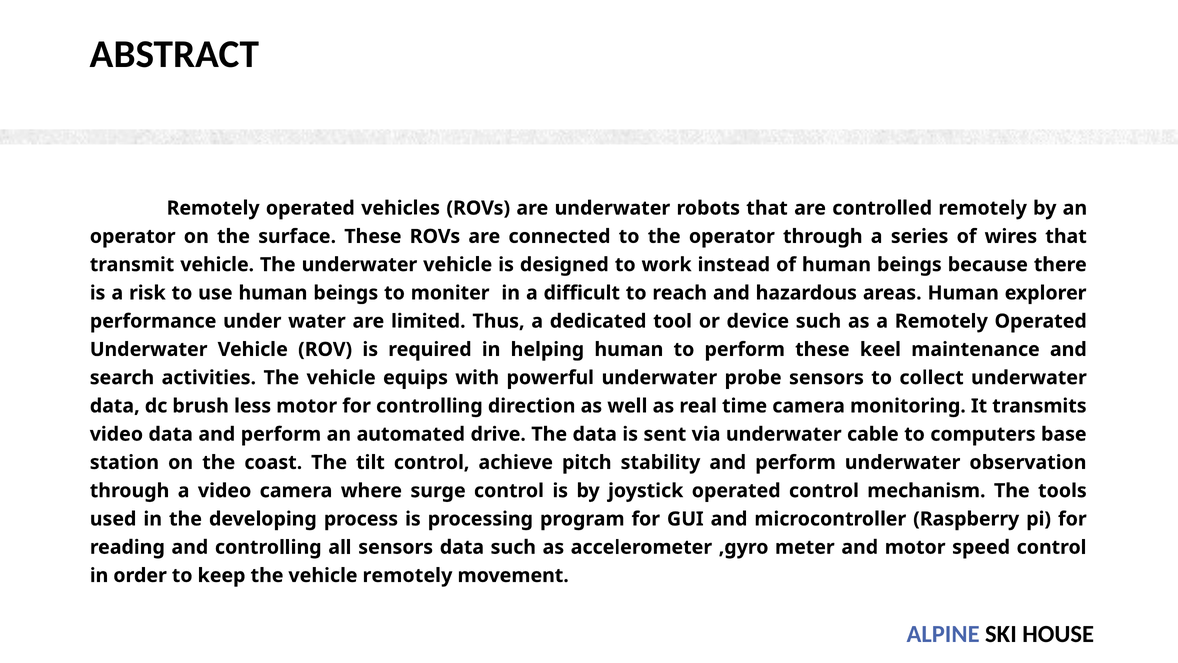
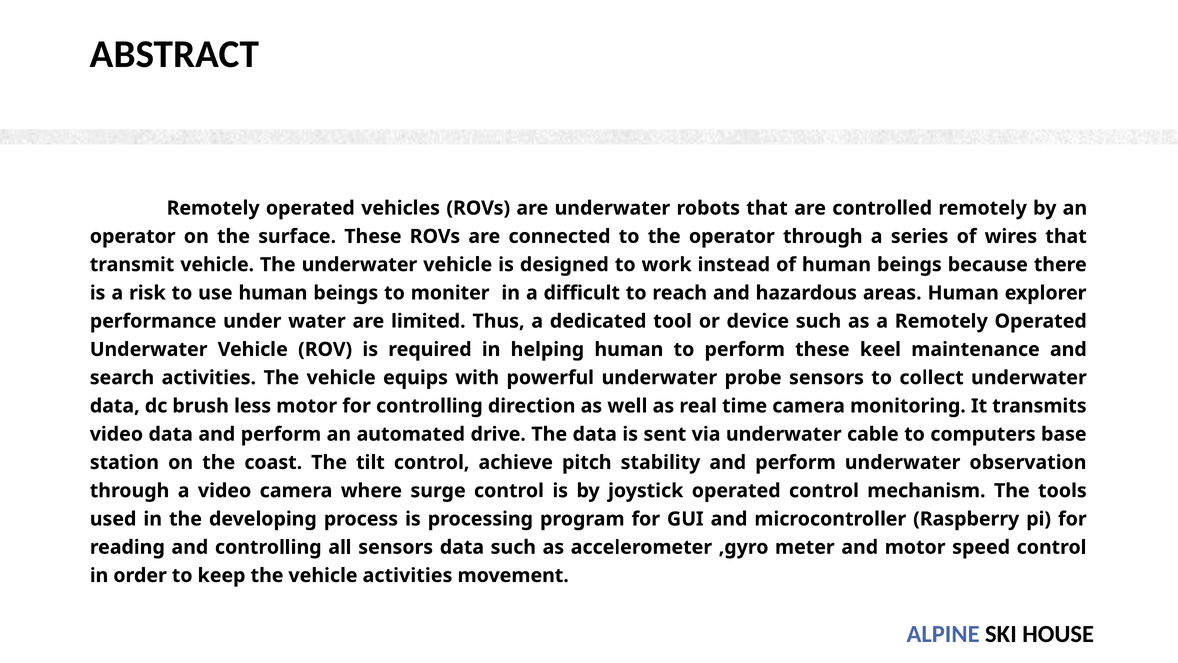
vehicle remotely: remotely -> activities
